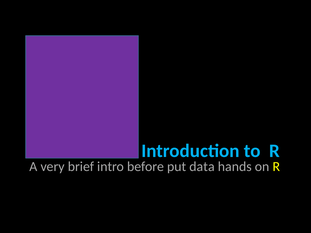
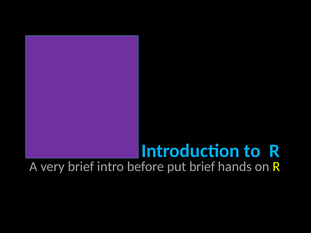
put data: data -> brief
